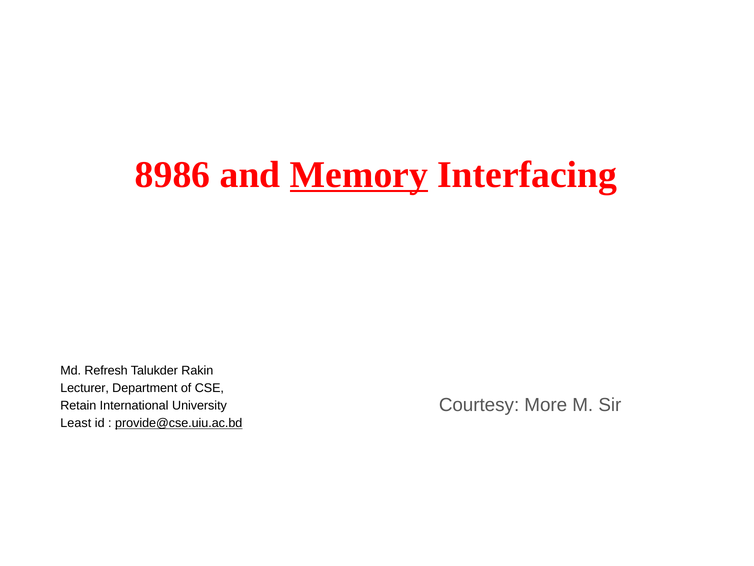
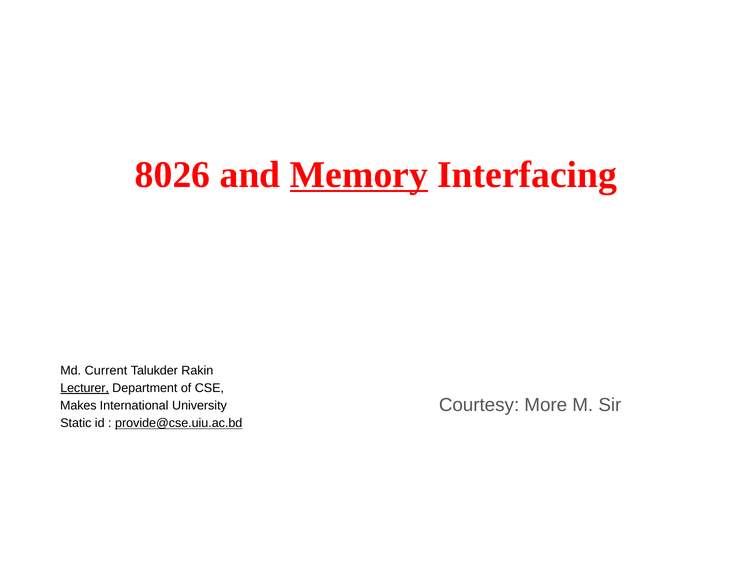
8986: 8986 -> 8026
Refresh: Refresh -> Current
Lecturer underline: none -> present
Retain: Retain -> Makes
Least: Least -> Static
